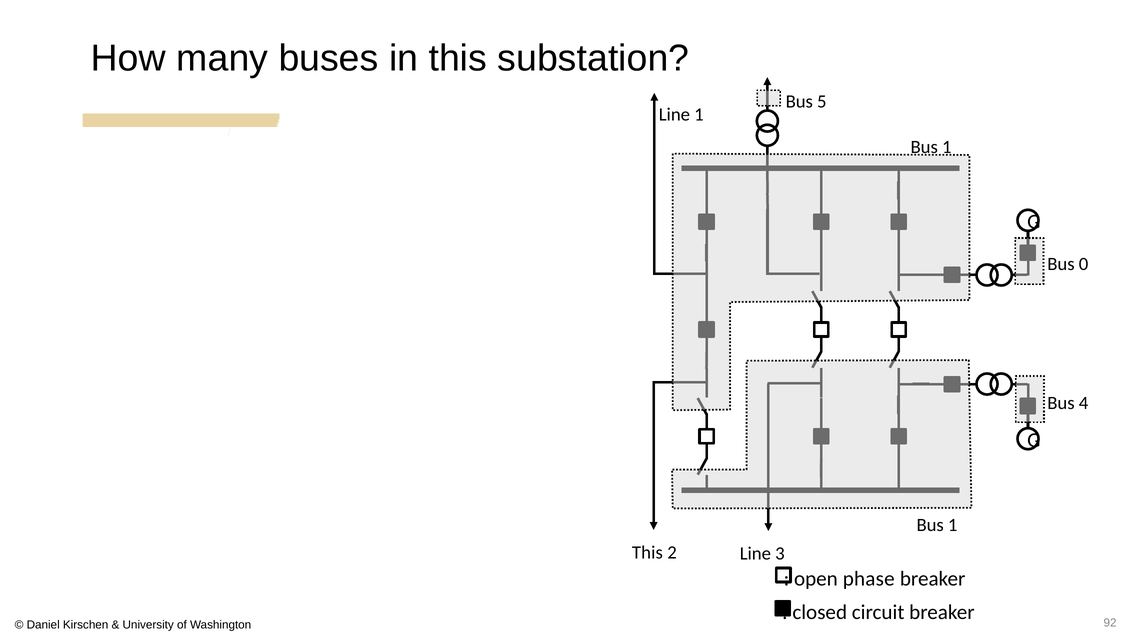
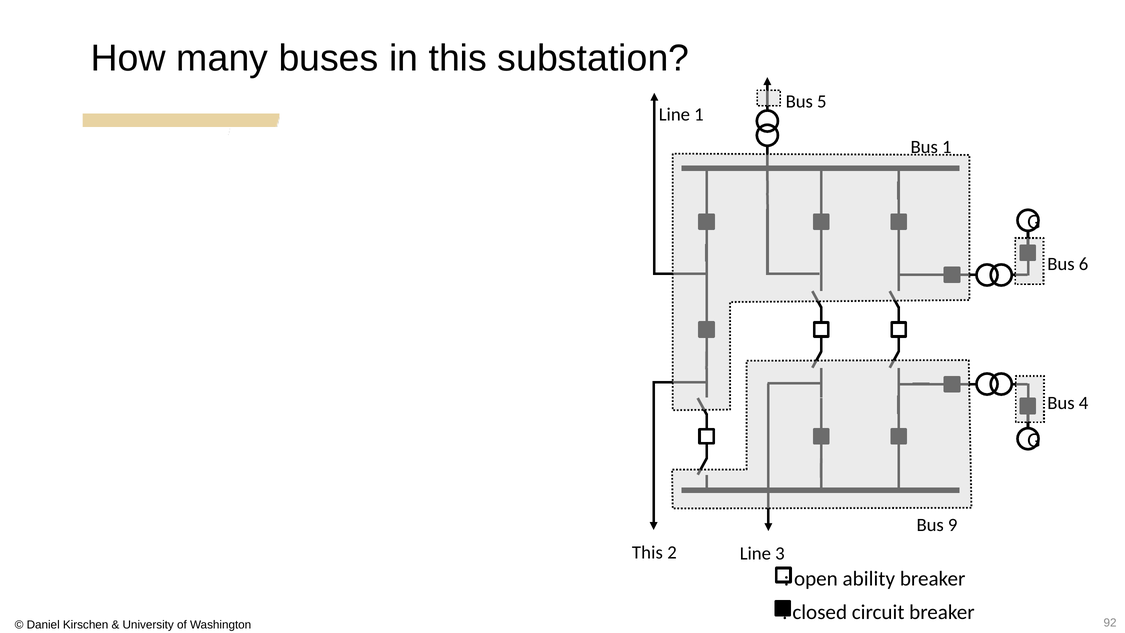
0: 0 -> 6
1 at (953, 525): 1 -> 9
phase: phase -> ability
